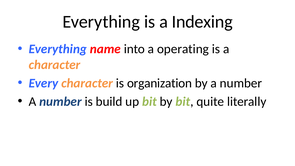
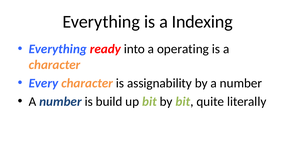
name: name -> ready
organization: organization -> assignability
